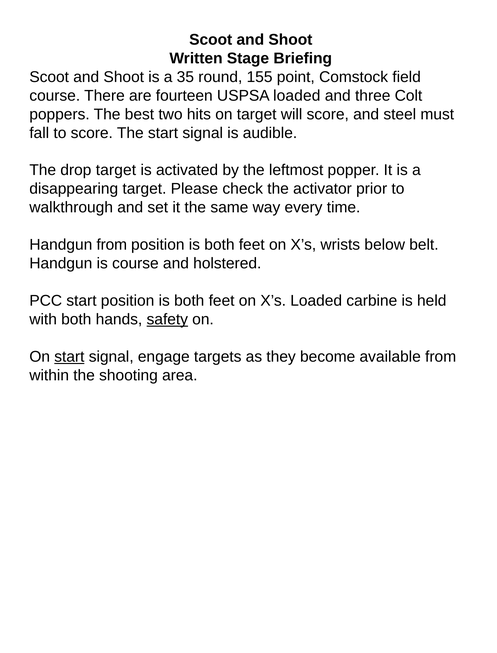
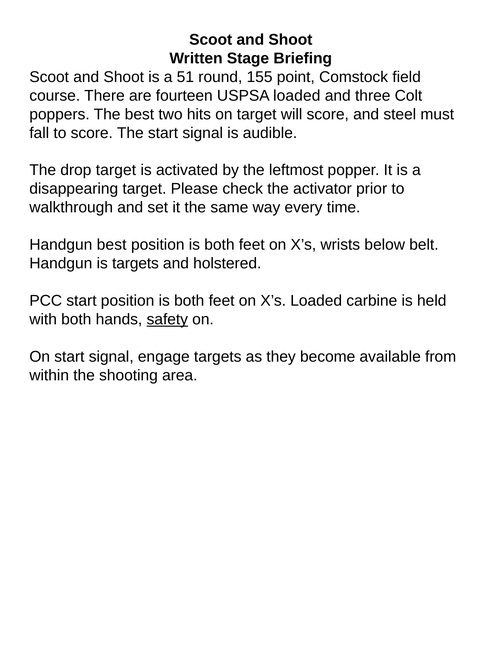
35: 35 -> 51
Handgun from: from -> best
is course: course -> targets
start at (69, 356) underline: present -> none
